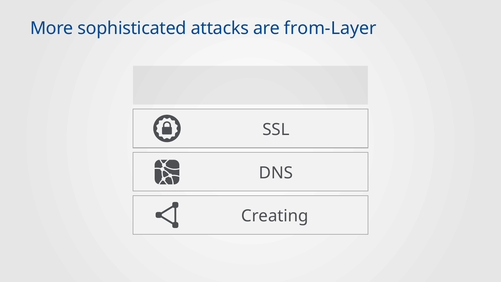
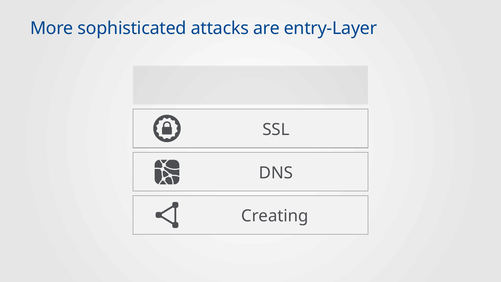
from-Layer: from-Layer -> entry-Layer
